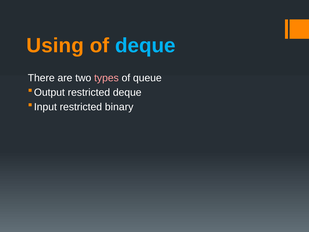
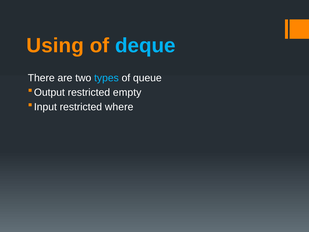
types colour: pink -> light blue
restricted deque: deque -> empty
binary: binary -> where
